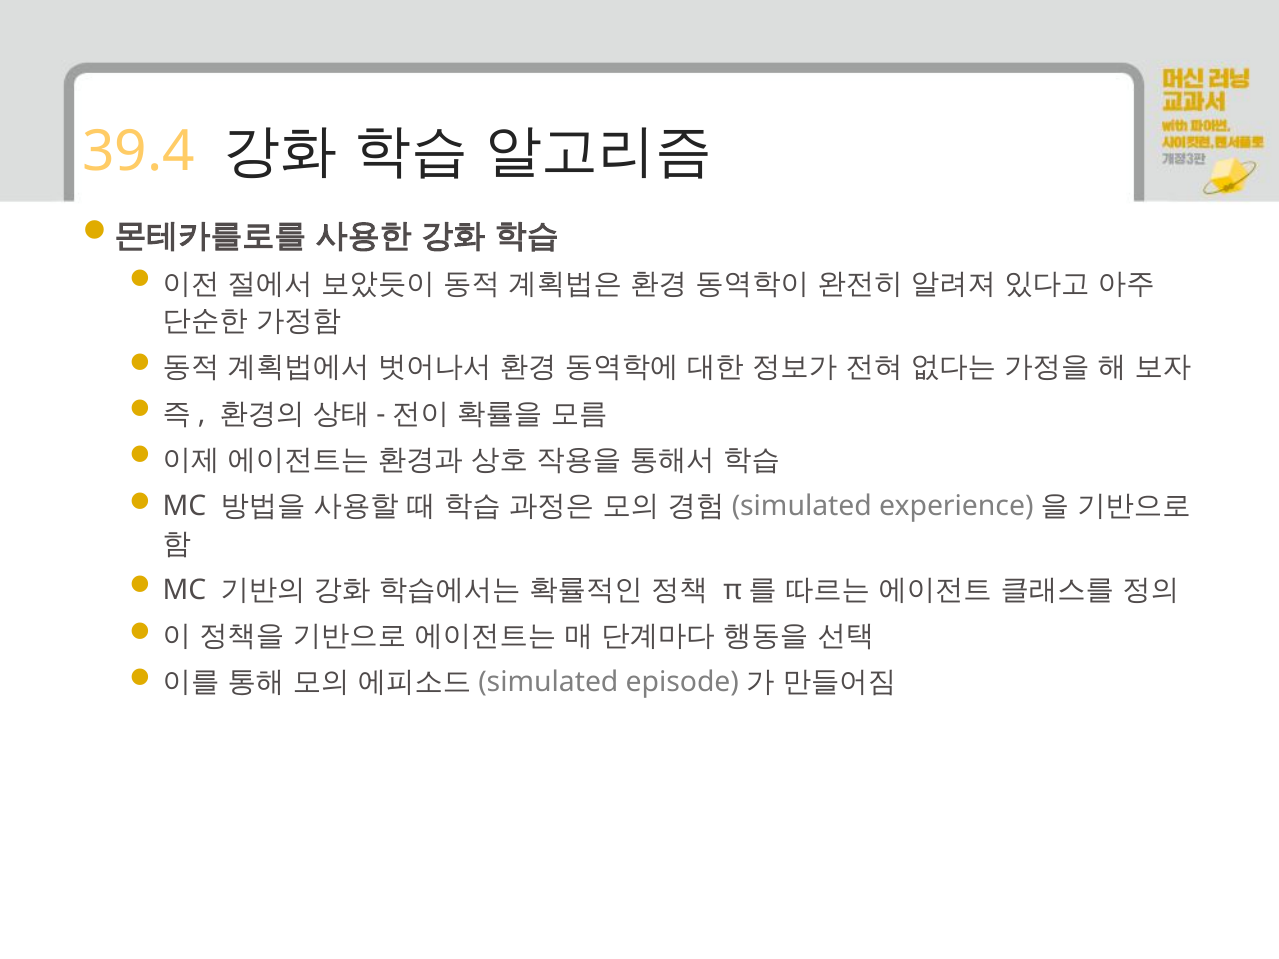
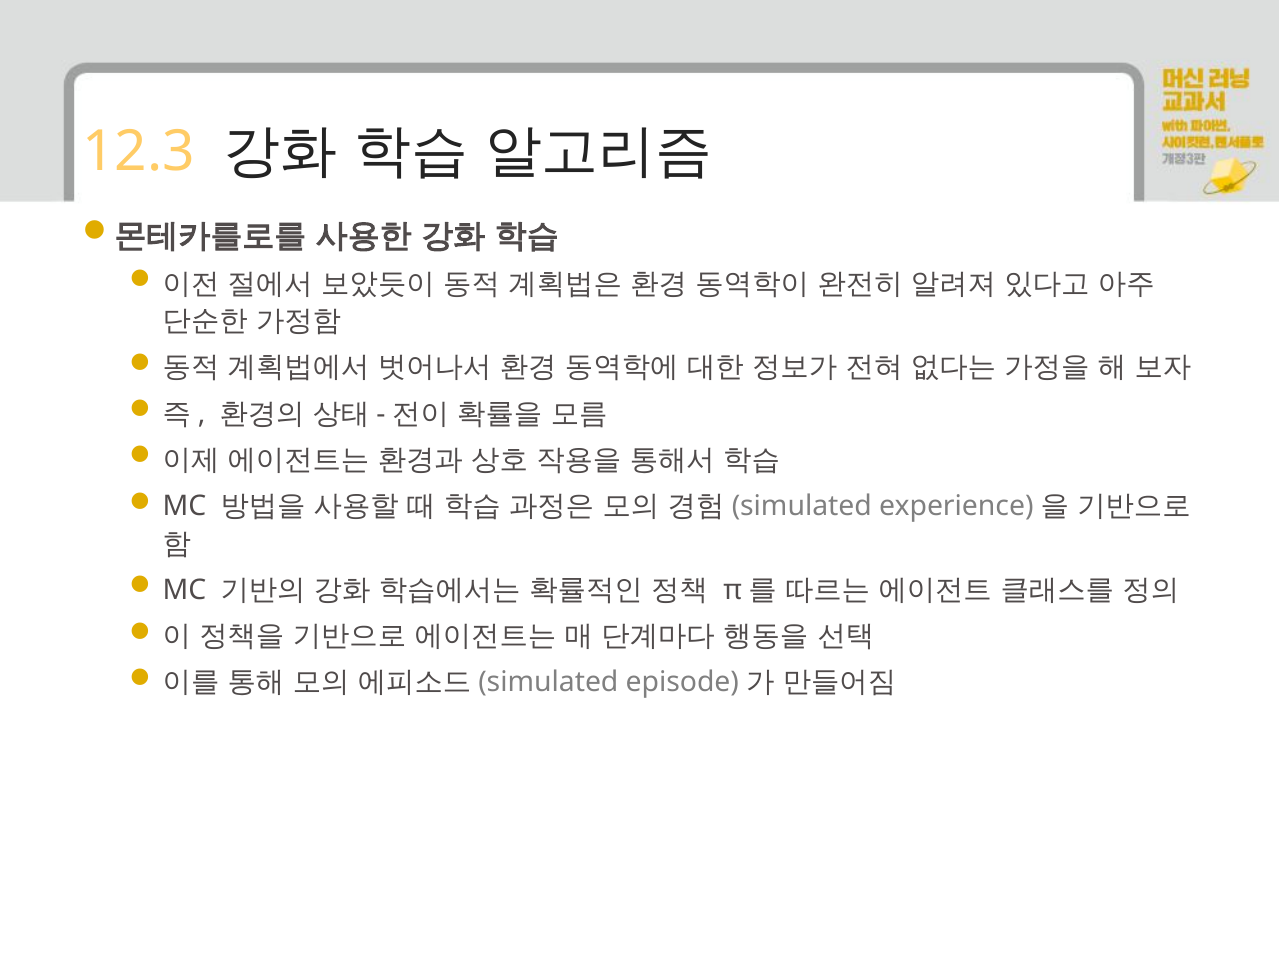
39.4: 39.4 -> 12.3
